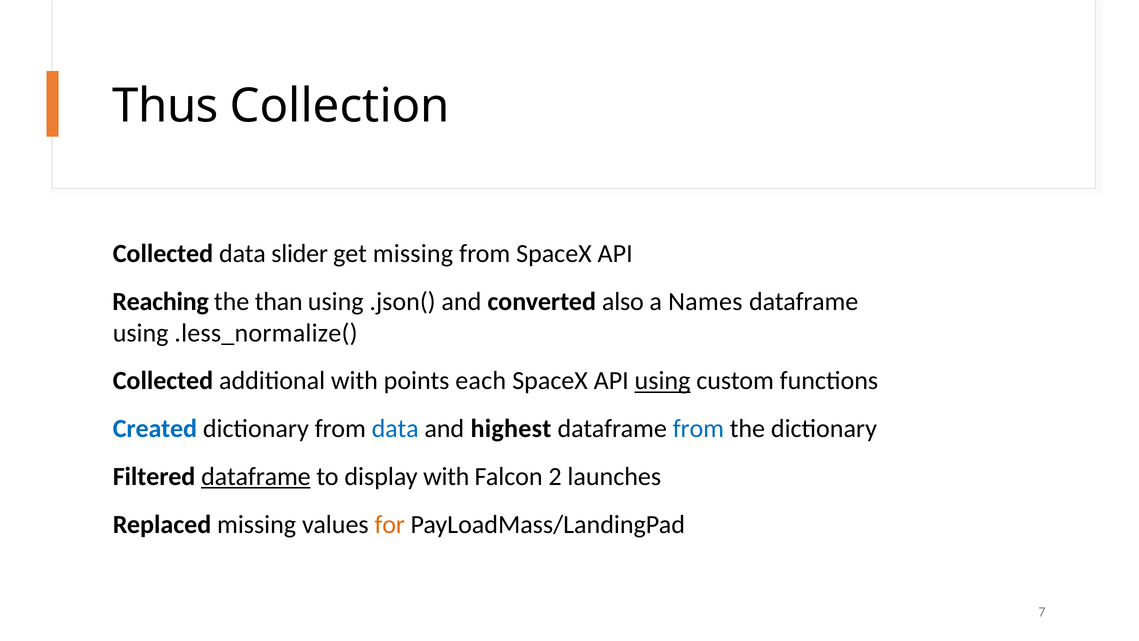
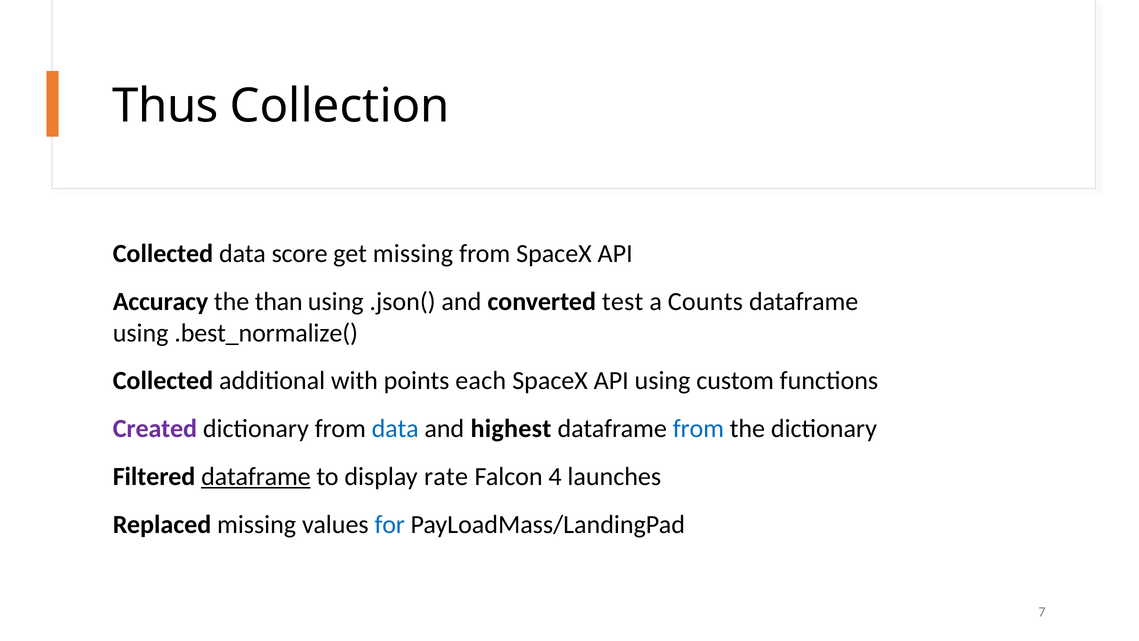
slider: slider -> score
Reaching: Reaching -> Accuracy
also: also -> test
Names: Names -> Counts
.less_normalize(: .less_normalize( -> .best_normalize(
using at (663, 381) underline: present -> none
Created colour: blue -> purple
display with: with -> rate
2: 2 -> 4
for colour: orange -> blue
